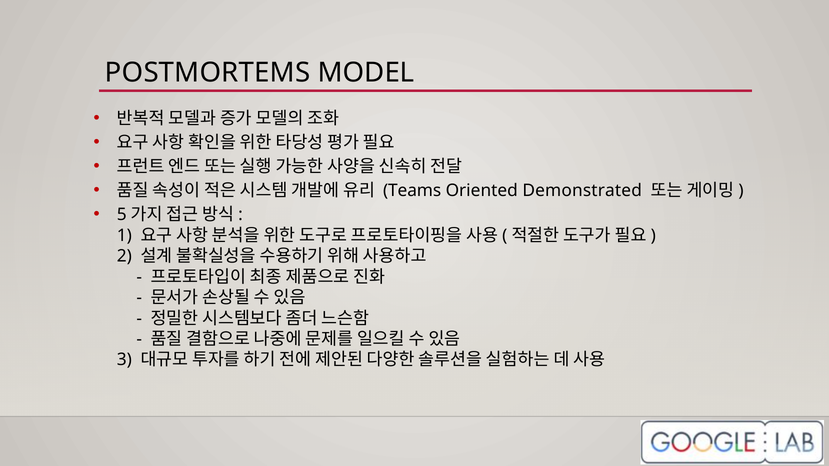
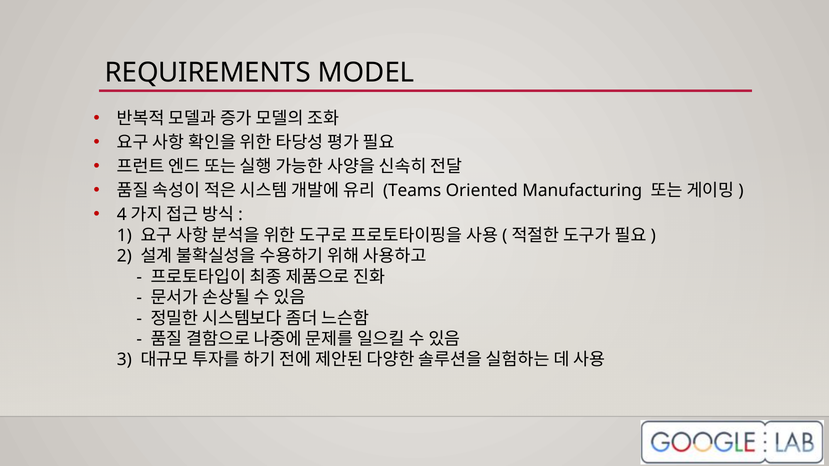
POSTMORTEMS: POSTMORTEMS -> REQUIREMENTS
Demonstrated: Demonstrated -> Manufacturing
5: 5 -> 4
